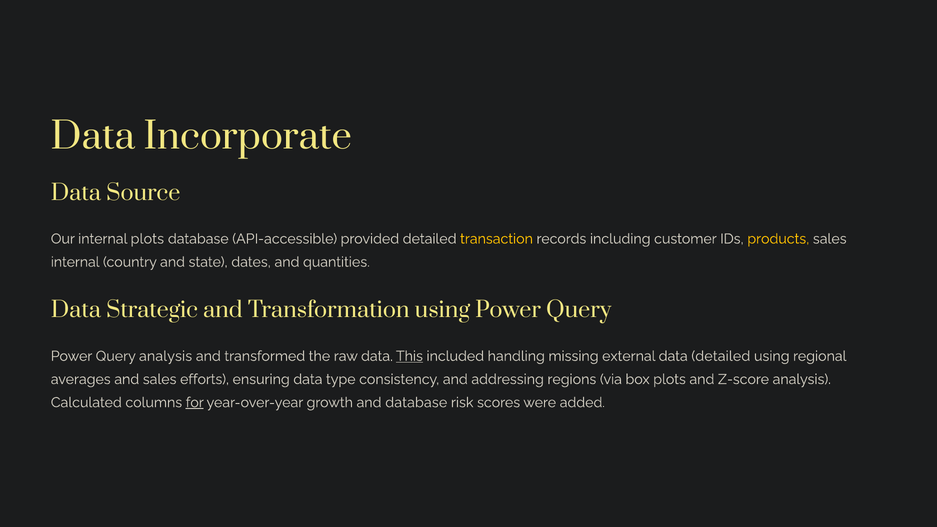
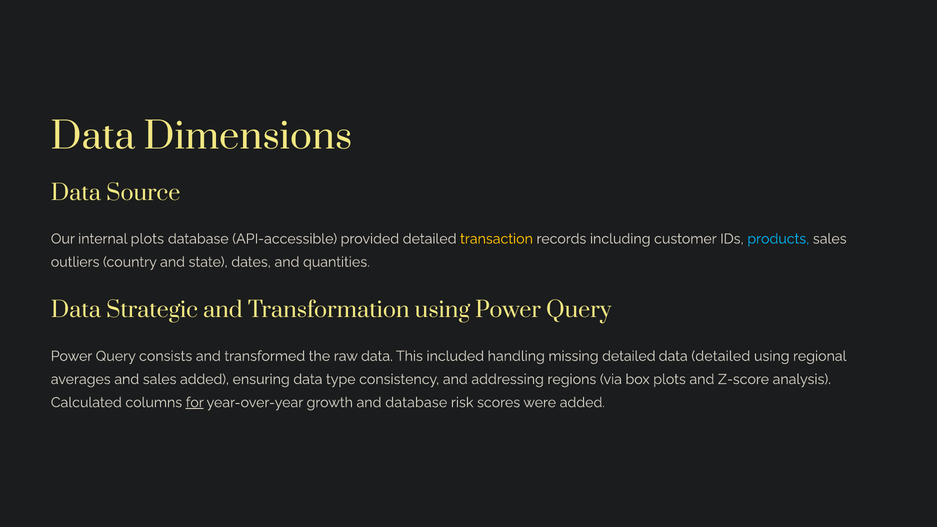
Incorporate: Incorporate -> Dimensions
products colour: yellow -> light blue
internal at (75, 262): internal -> outliers
Query analysis: analysis -> consists
This underline: present -> none
missing external: external -> detailed
sales efforts: efforts -> added
